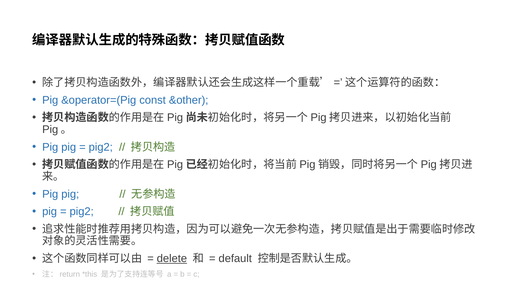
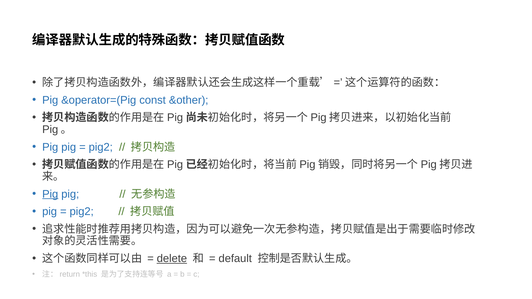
Pig at (50, 194) underline: none -> present
